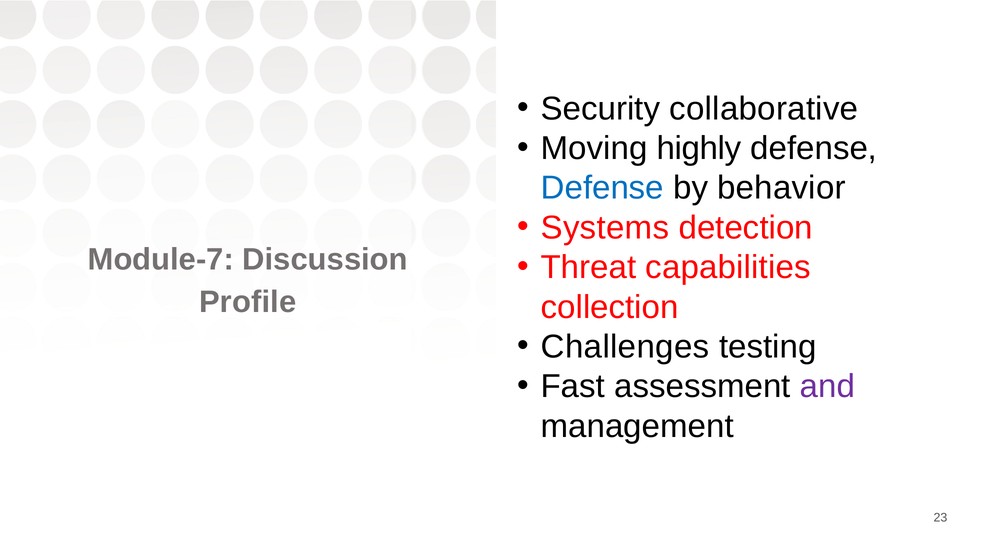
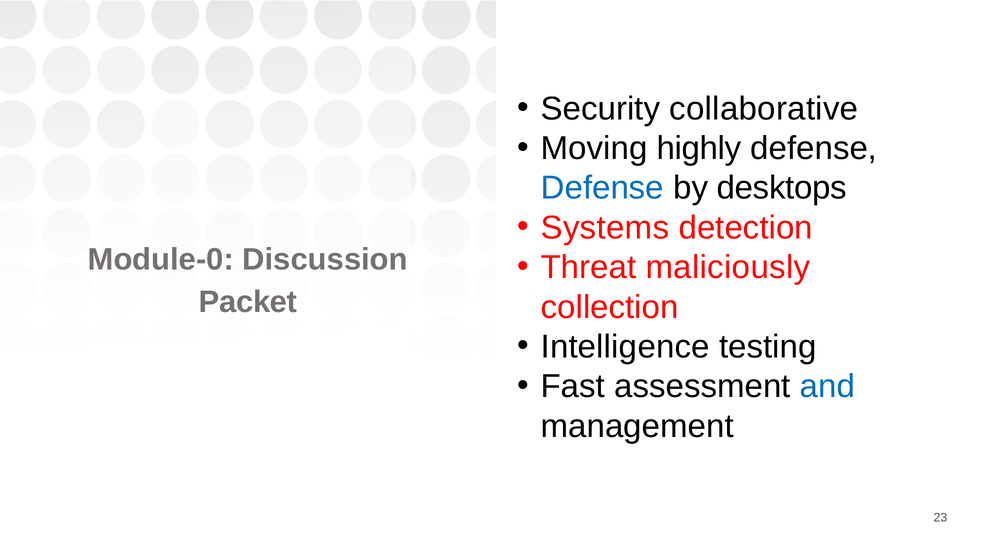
behavior: behavior -> desktops
Module-7: Module-7 -> Module-0
capabilities: capabilities -> maliciously
Profile: Profile -> Packet
Challenges: Challenges -> Intelligence
and colour: purple -> blue
